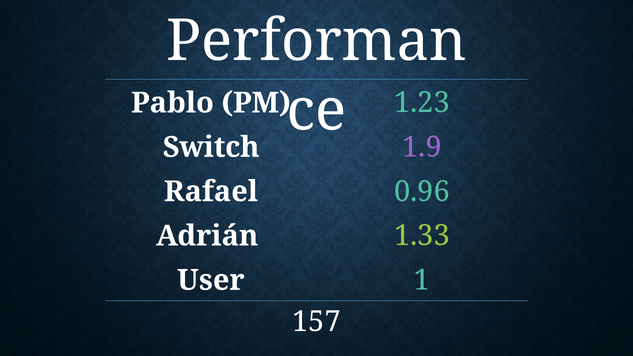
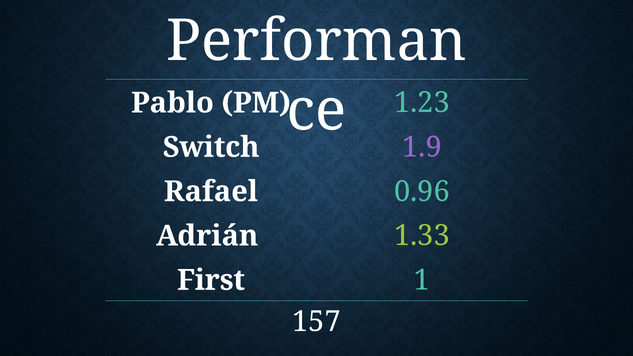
User: User -> First
